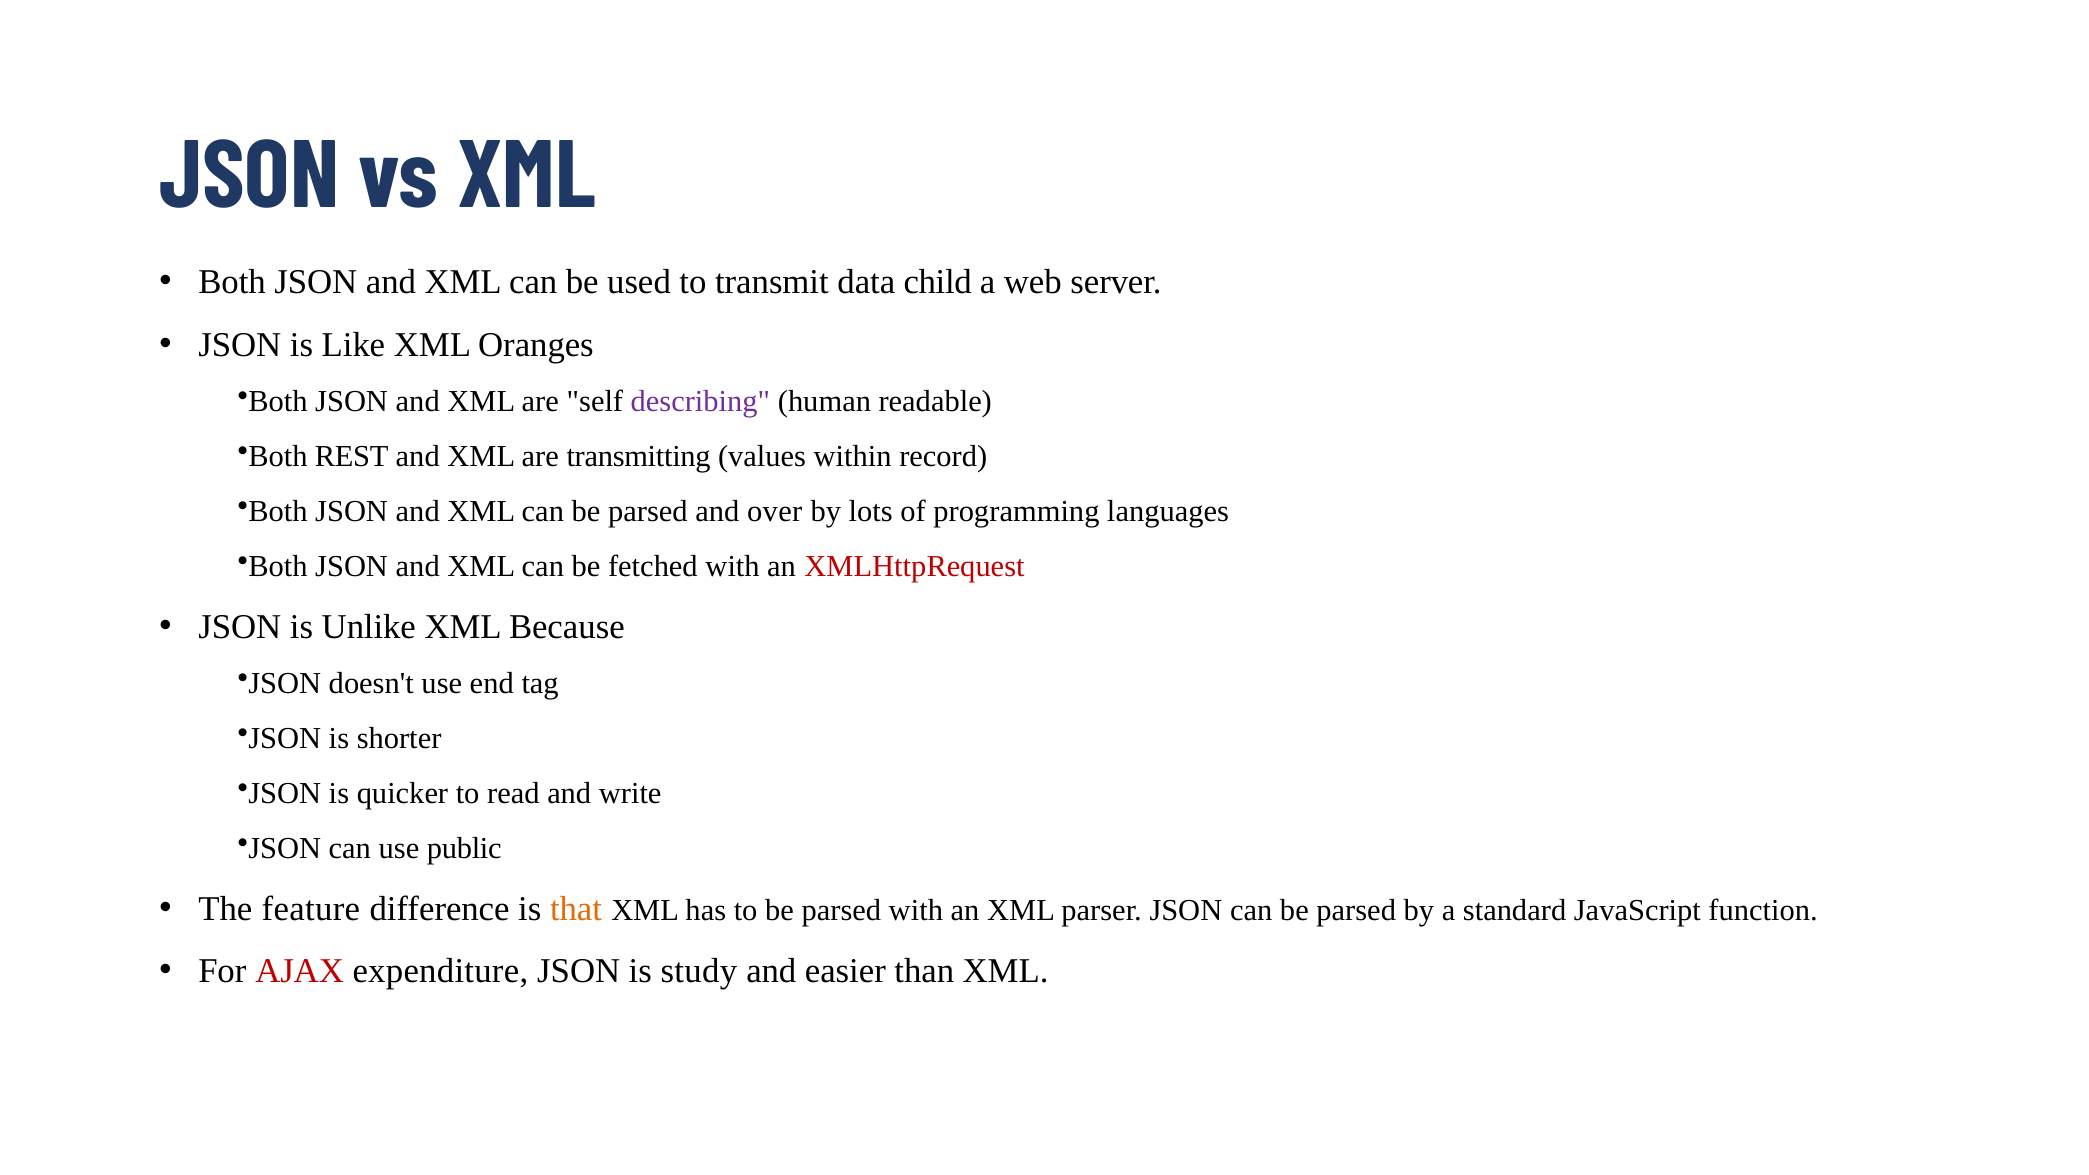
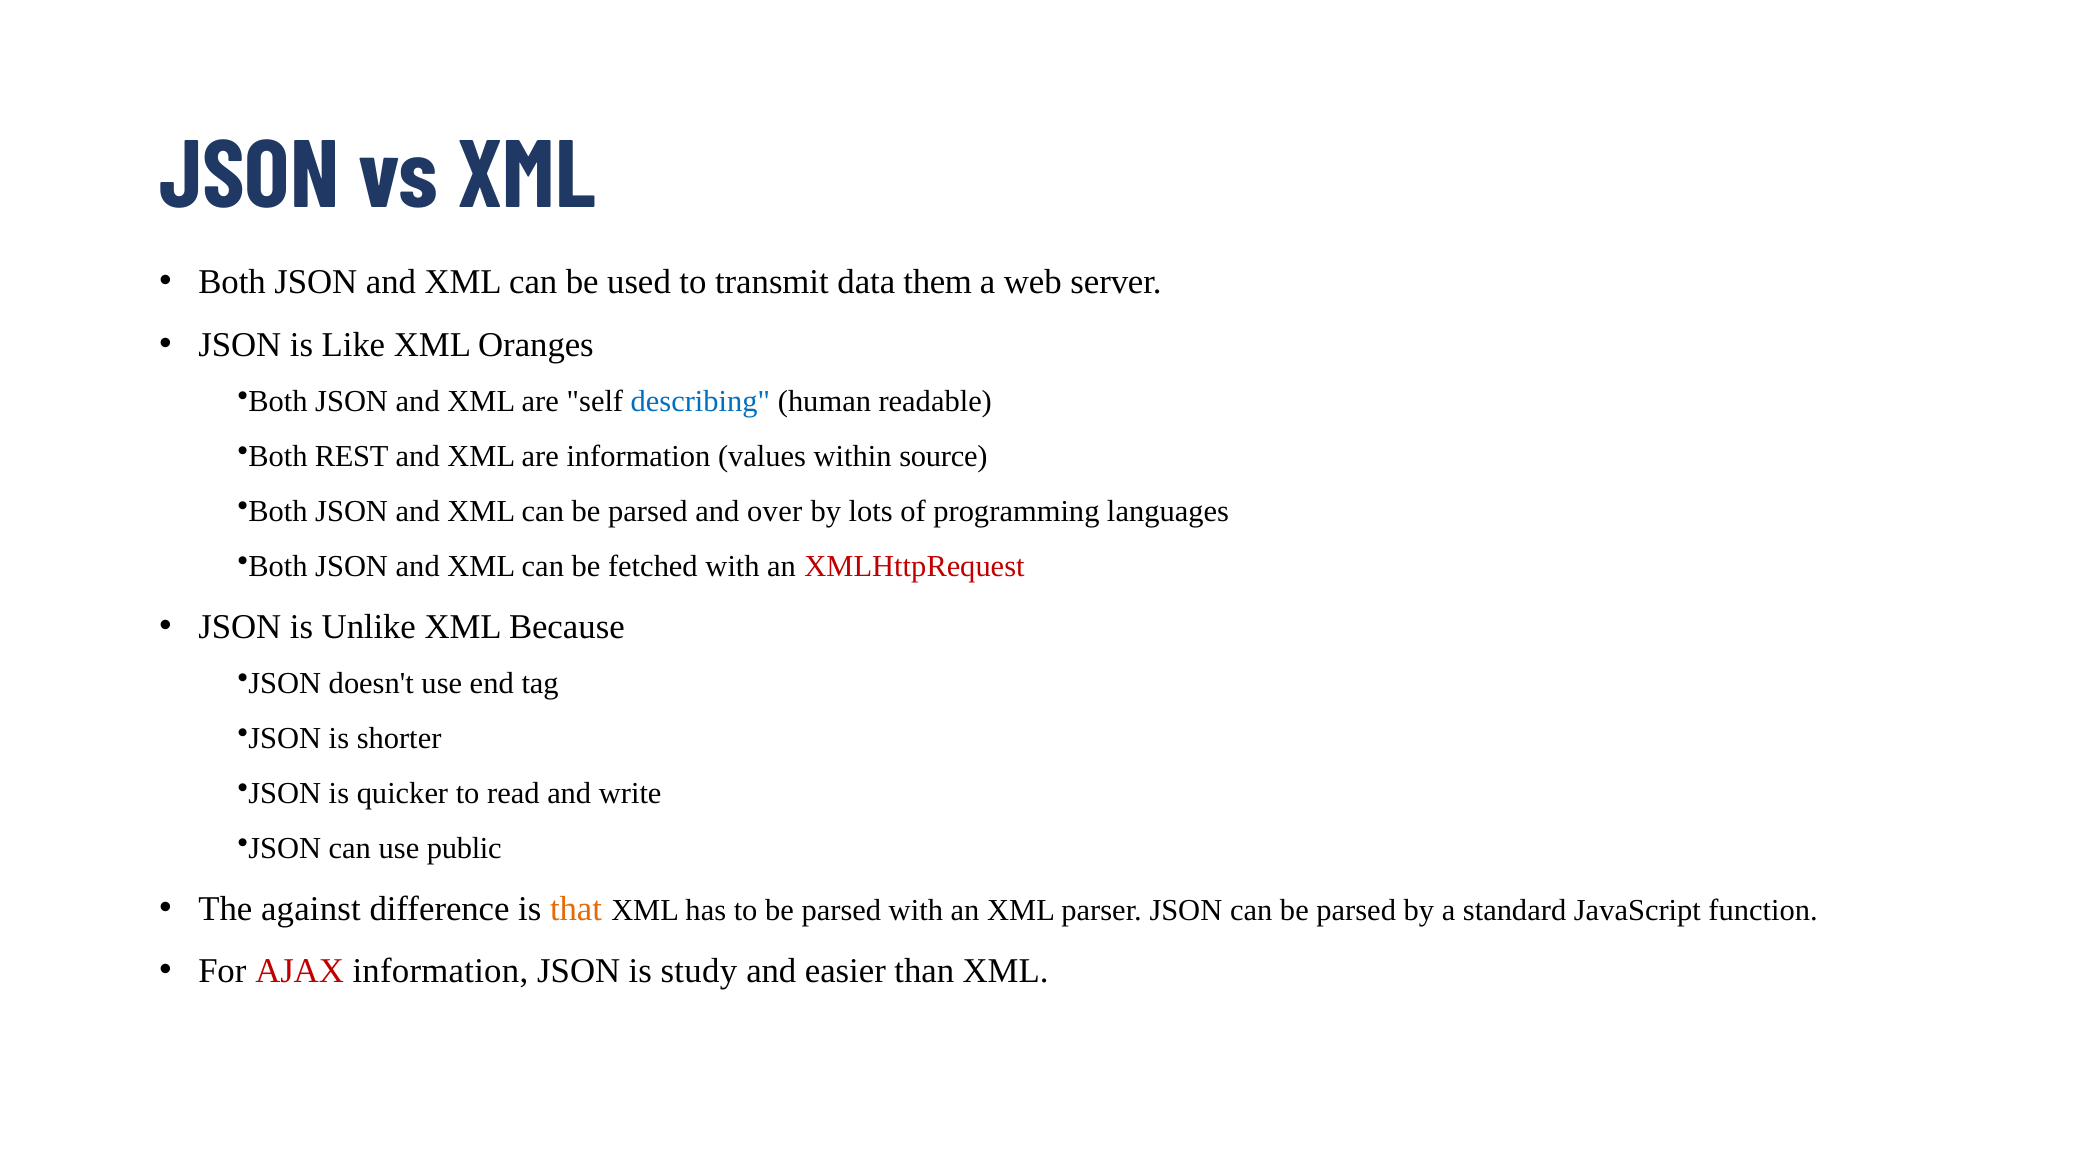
child: child -> them
describing colour: purple -> blue
are transmitting: transmitting -> information
record: record -> source
feature: feature -> against
AJAX expenditure: expenditure -> information
